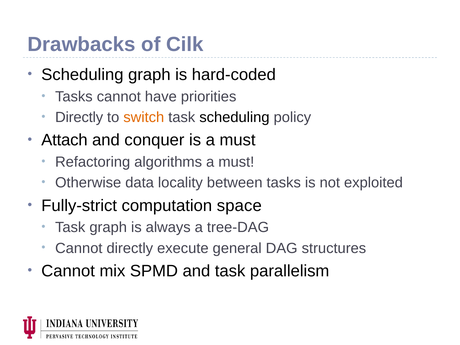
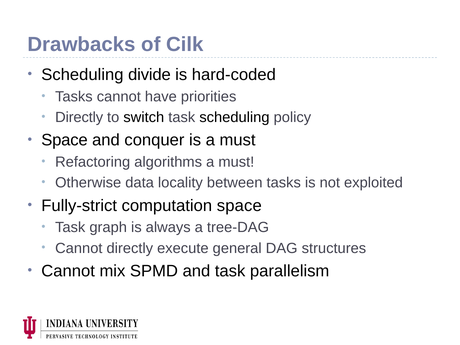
Scheduling graph: graph -> divide
switch colour: orange -> black
Attach at (64, 140): Attach -> Space
